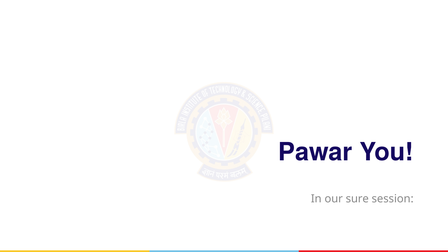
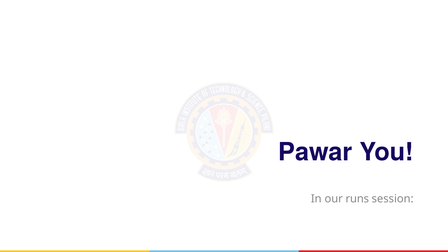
sure: sure -> runs
